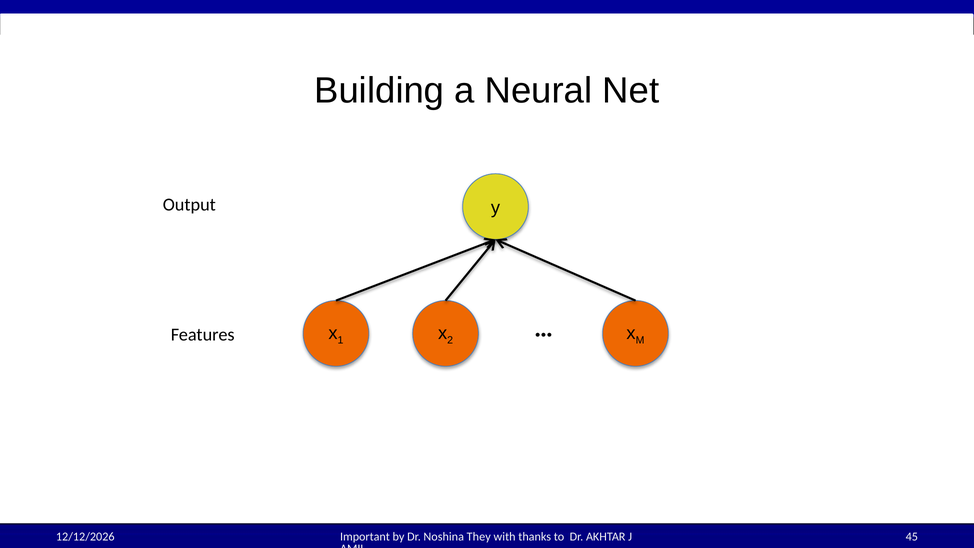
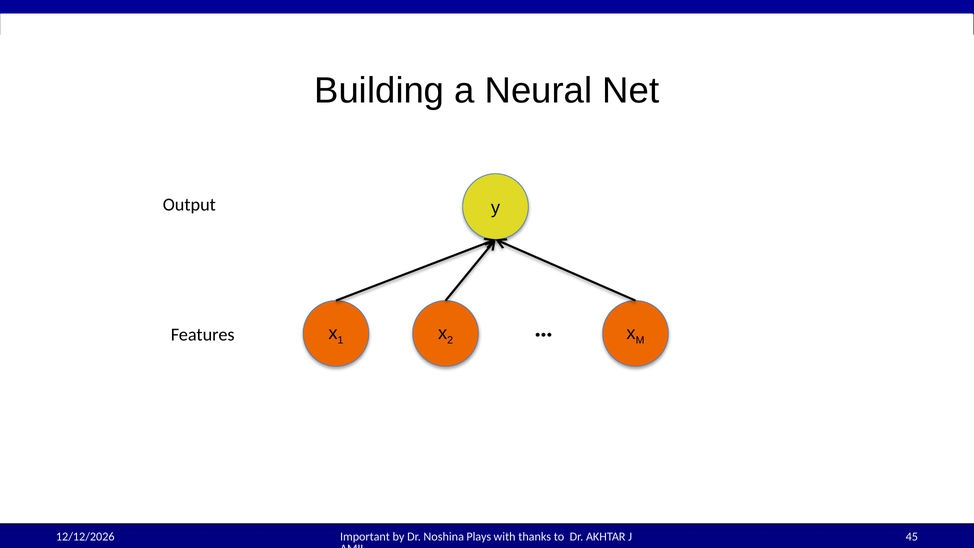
They: They -> Plays
